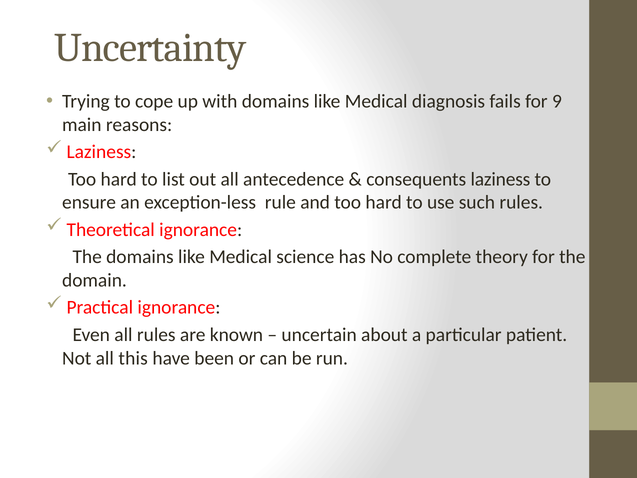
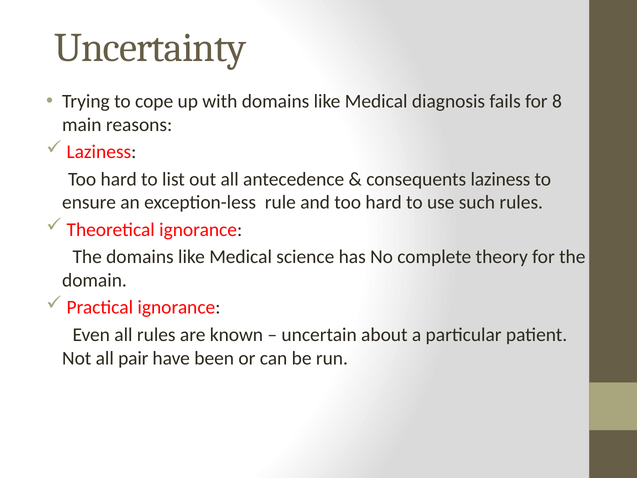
9: 9 -> 8
this: this -> pair
